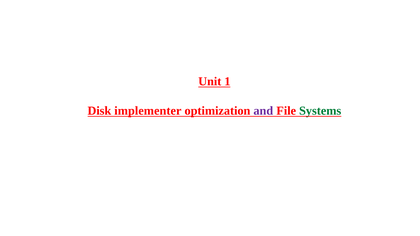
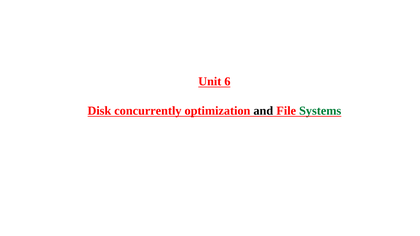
1: 1 -> 6
implementer: implementer -> concurrently
and colour: purple -> black
